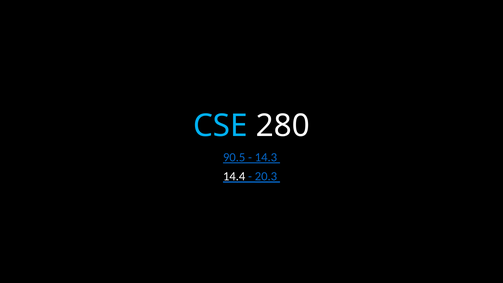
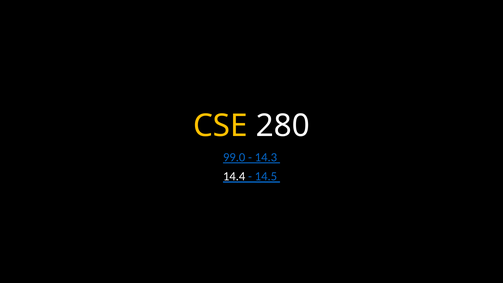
CSE colour: light blue -> yellow
90.5: 90.5 -> 99.0
20.3: 20.3 -> 14.5
